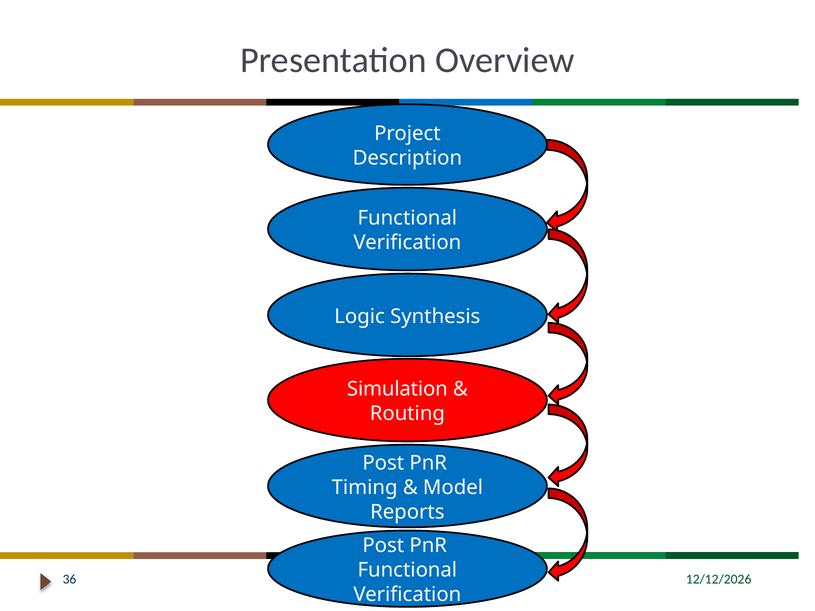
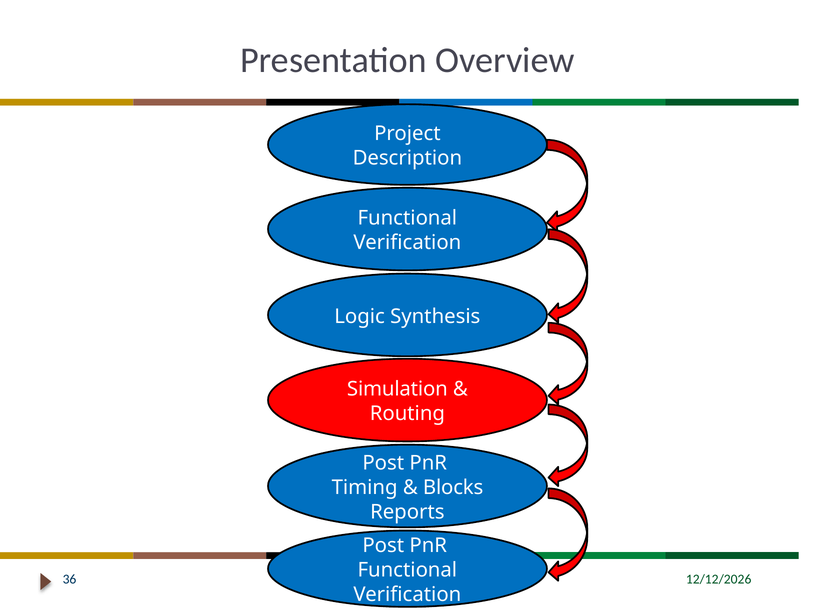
Model: Model -> Blocks
